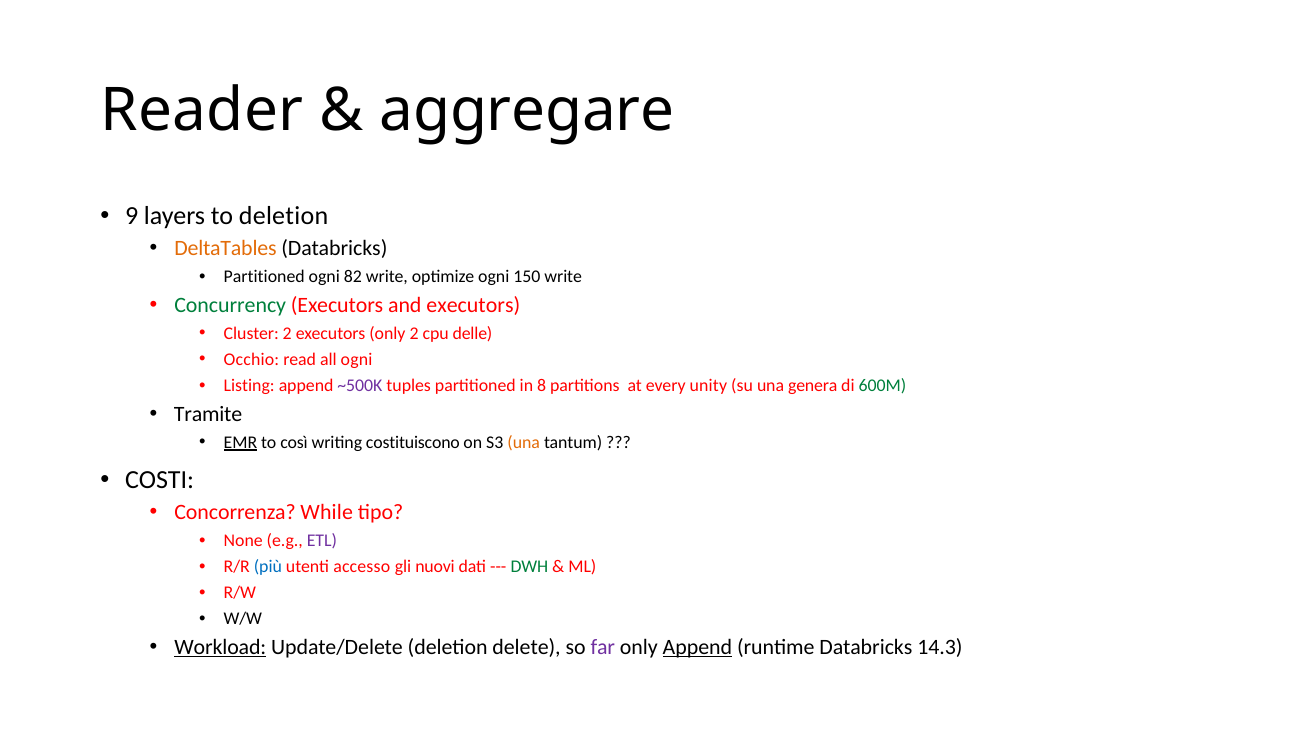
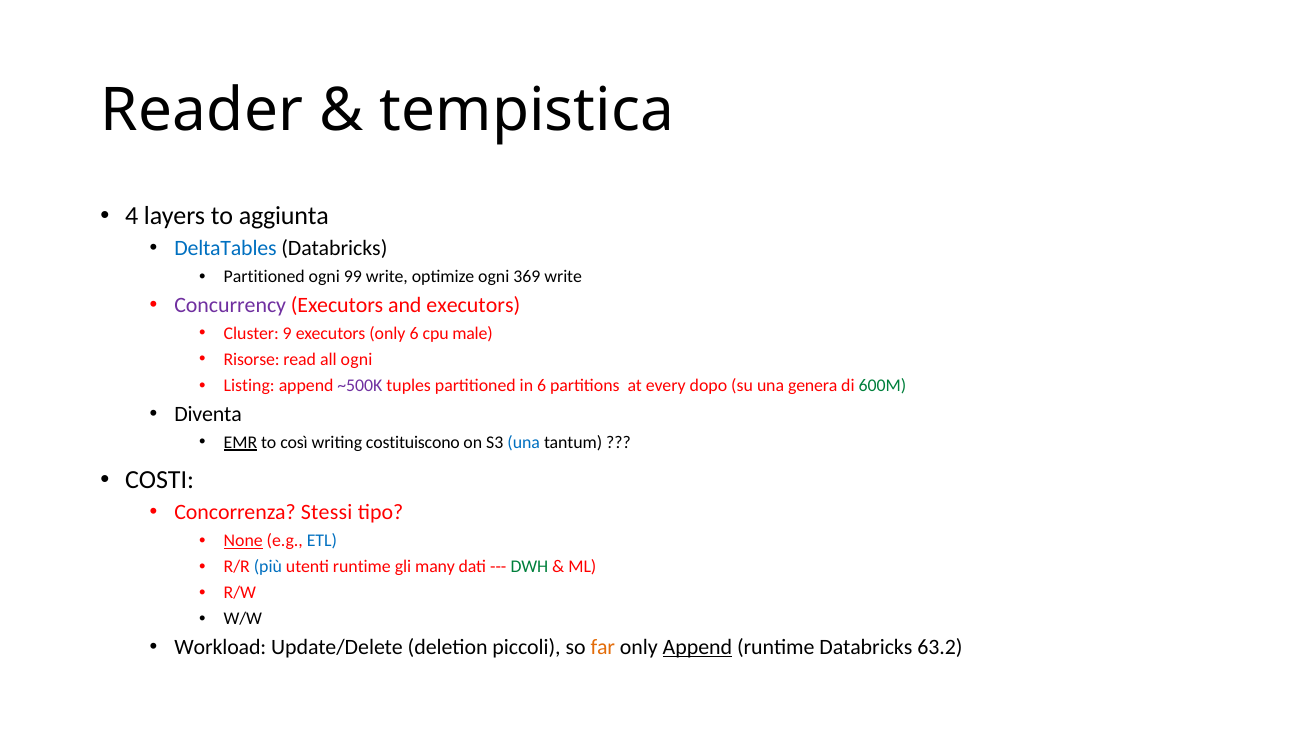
aggregare: aggregare -> tempistica
9: 9 -> 4
to deletion: deletion -> aggiunta
DeltaTables colour: orange -> blue
82: 82 -> 99
150: 150 -> 369
Concurrency colour: green -> purple
Cluster 2: 2 -> 9
only 2: 2 -> 6
delle: delle -> male
Occhio: Occhio -> Risorse
in 8: 8 -> 6
unity: unity -> dopo
Tramite: Tramite -> Diventa
una at (524, 442) colour: orange -> blue
While: While -> Stessi
None underline: none -> present
ETL colour: purple -> blue
utenti accesso: accesso -> runtime
nuovi: nuovi -> many
Workload underline: present -> none
delete: delete -> piccoli
far colour: purple -> orange
14.3: 14.3 -> 63.2
